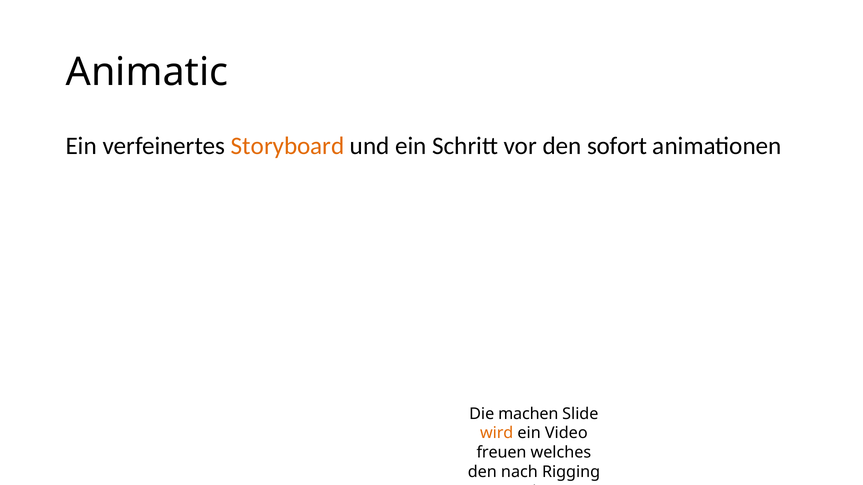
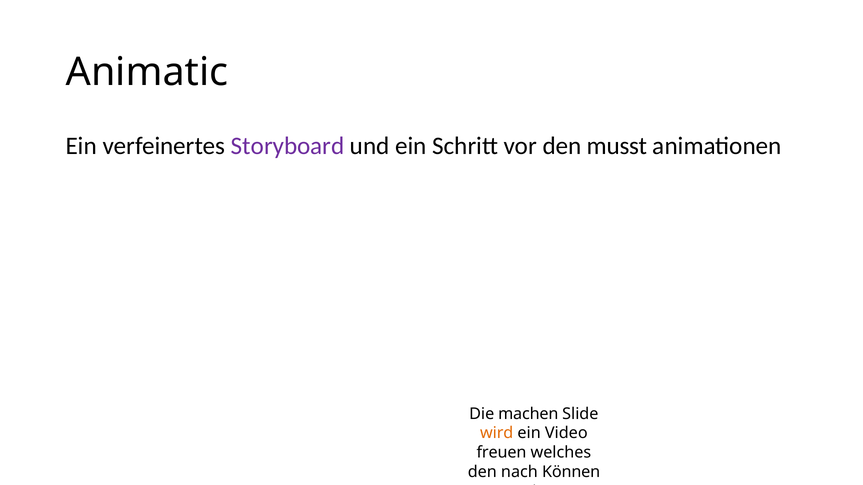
Storyboard colour: orange -> purple
sofort: sofort -> musst
Rigging: Rigging -> Können
